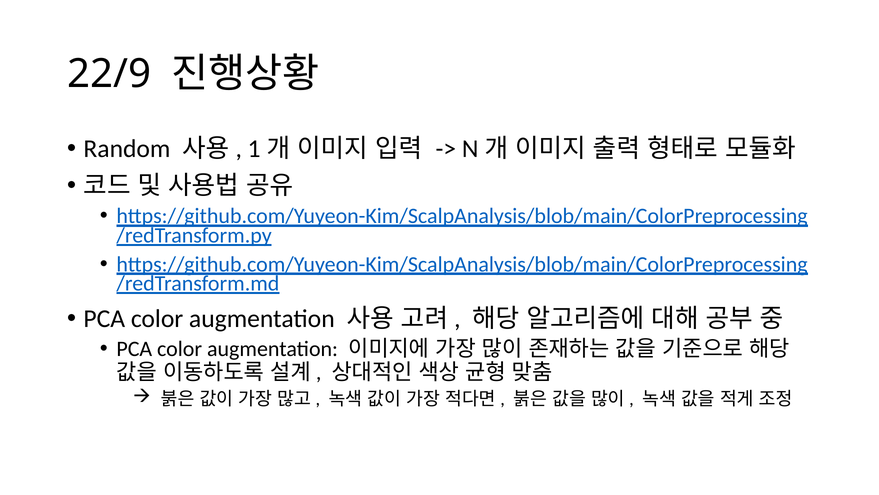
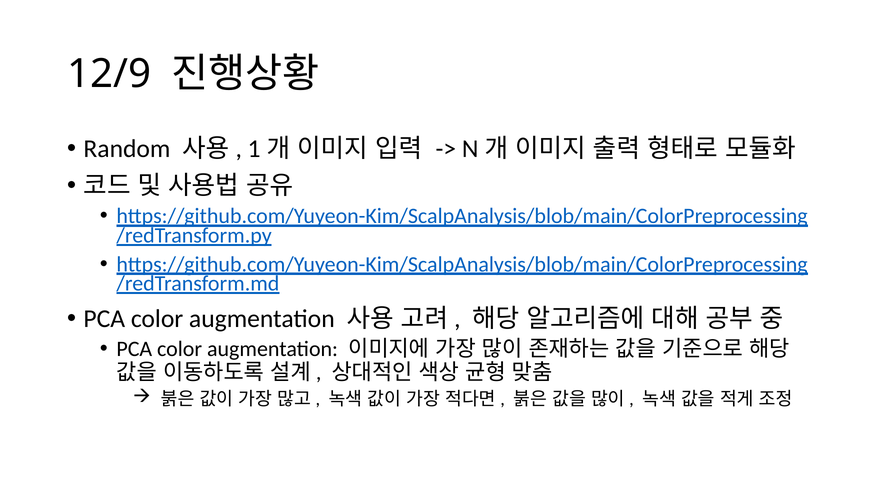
22/9: 22/9 -> 12/9
